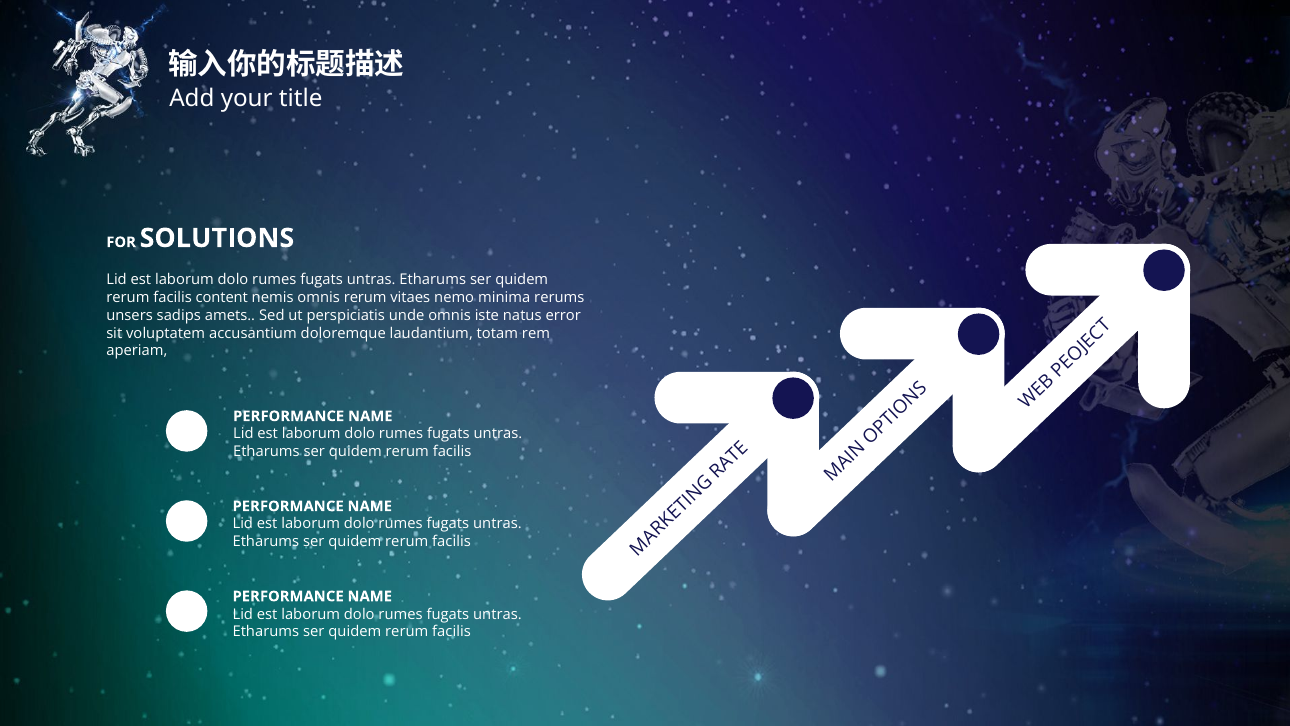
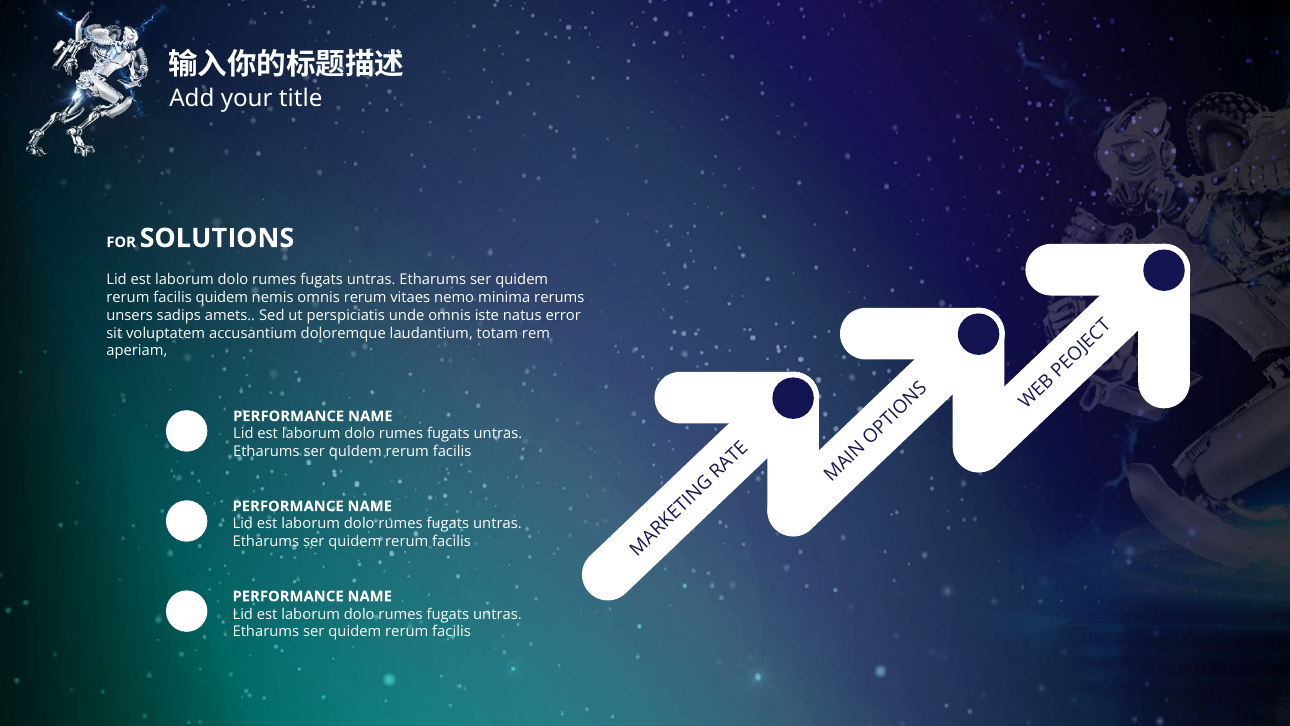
facilis content: content -> quidem
